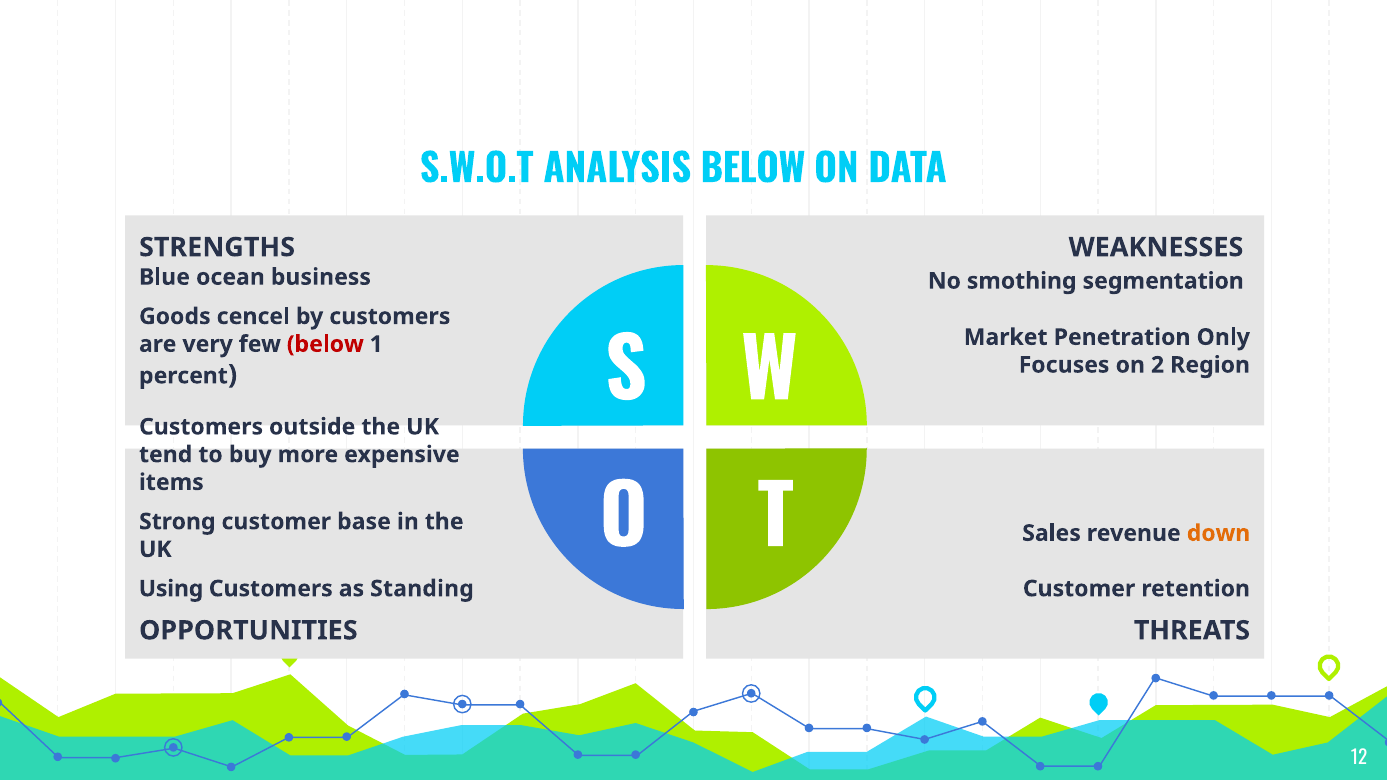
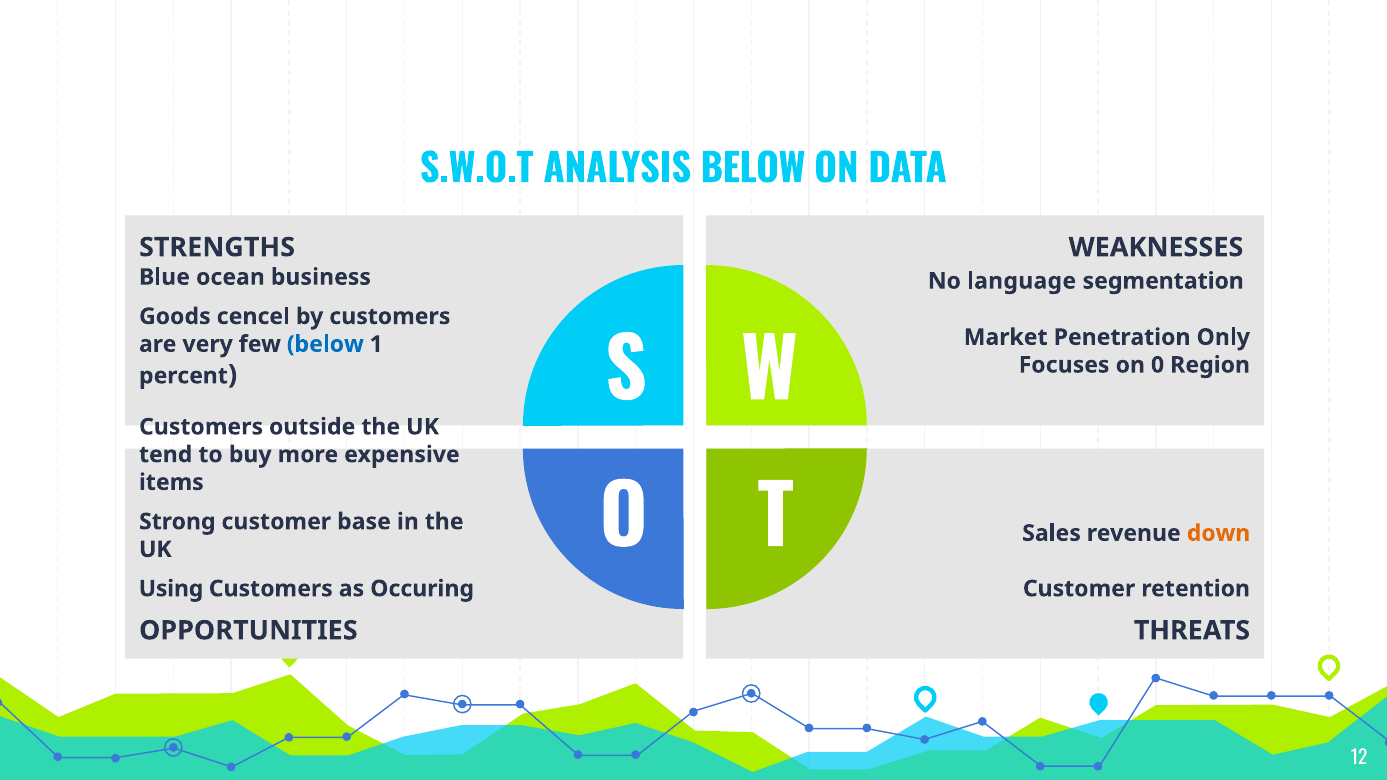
smothing: smothing -> language
below at (325, 344) colour: red -> blue
2: 2 -> 0
Standing: Standing -> Occuring
